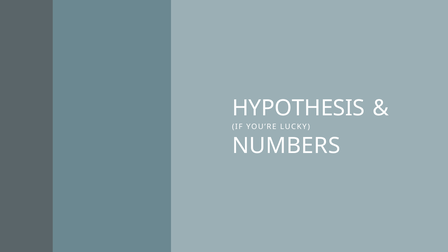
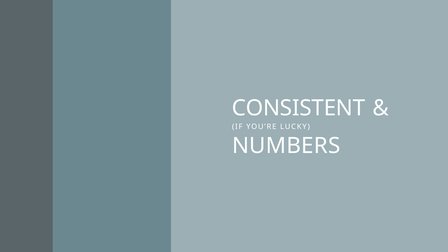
HYPOTHESIS: HYPOTHESIS -> CONSISTENT
